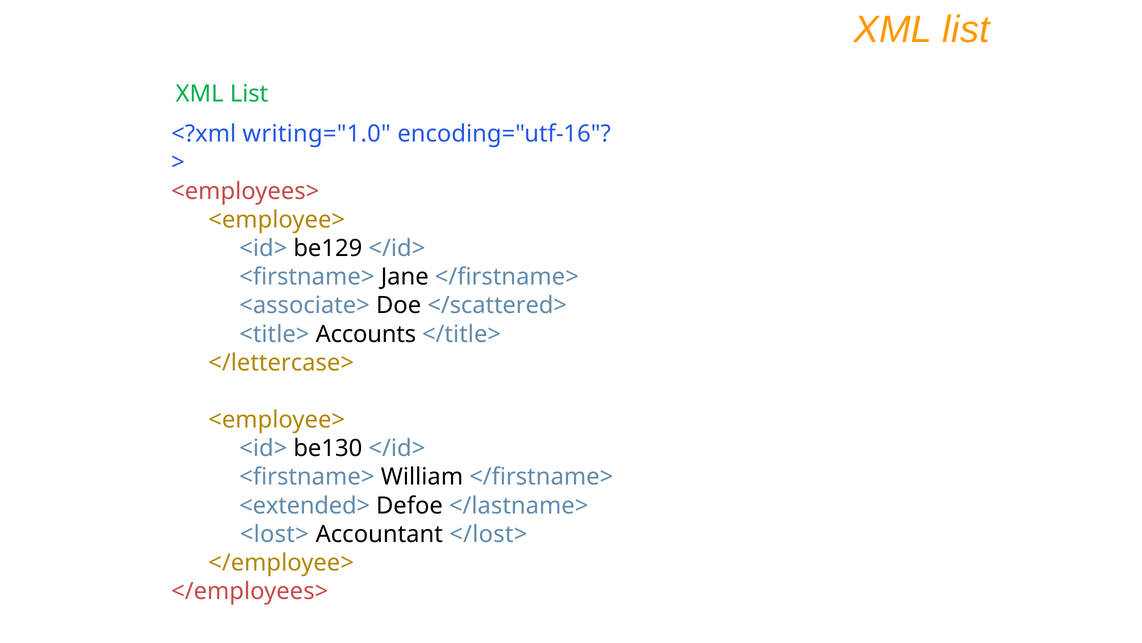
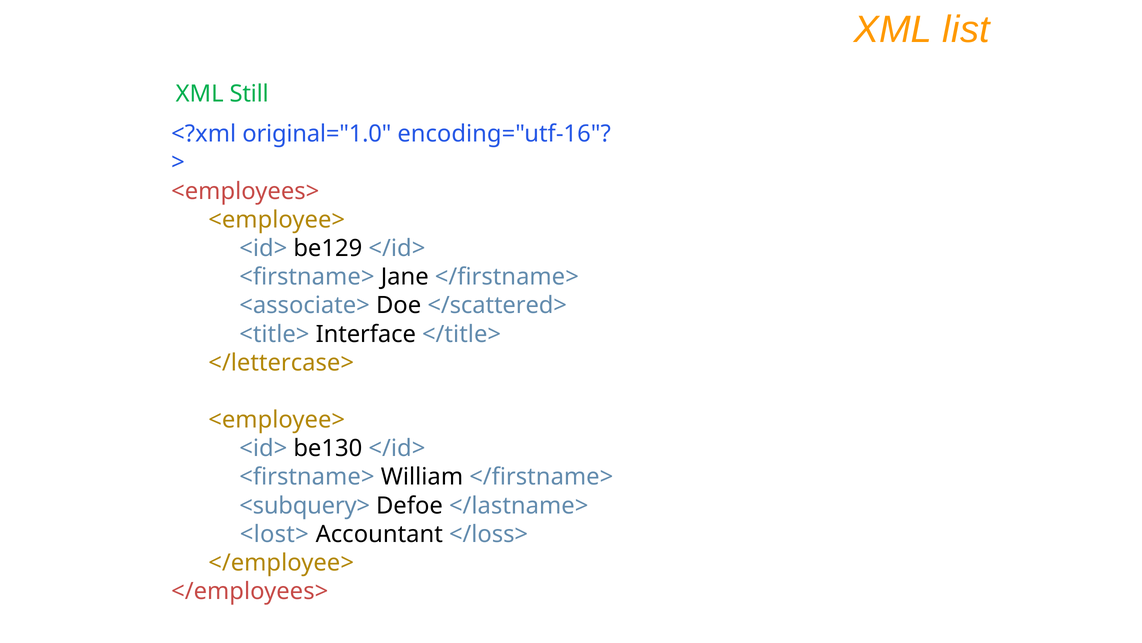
List at (249, 94): List -> Still
writing="1.0: writing="1.0 -> original="1.0
Accounts: Accounts -> Interface
<extended>: <extended> -> <subquery>
</lost>: </lost> -> </loss>
